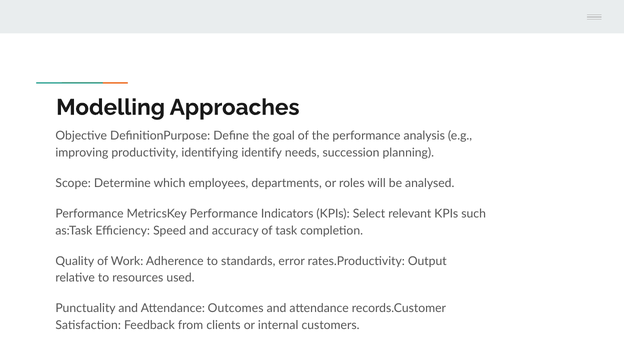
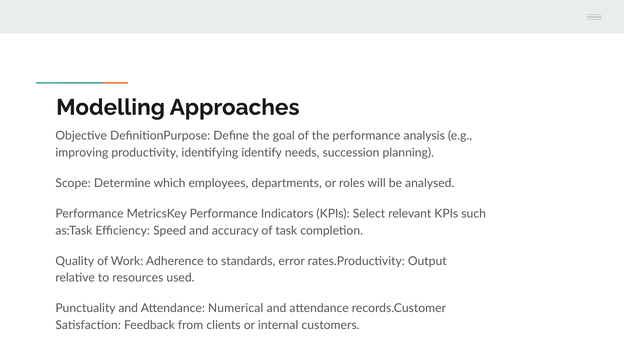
Outcomes: Outcomes -> Numerical
